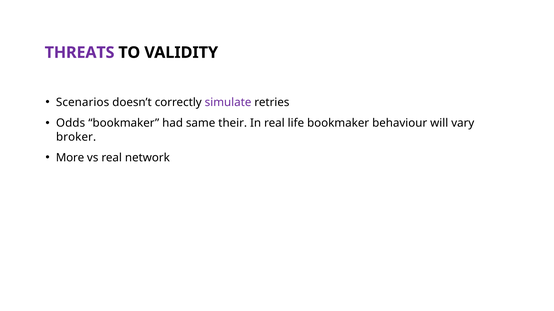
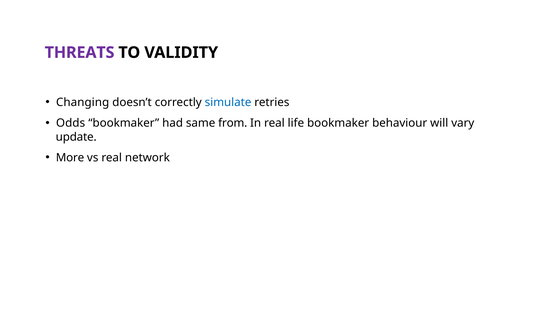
Scenarios: Scenarios -> Changing
simulate colour: purple -> blue
their: their -> from
broker: broker -> update
